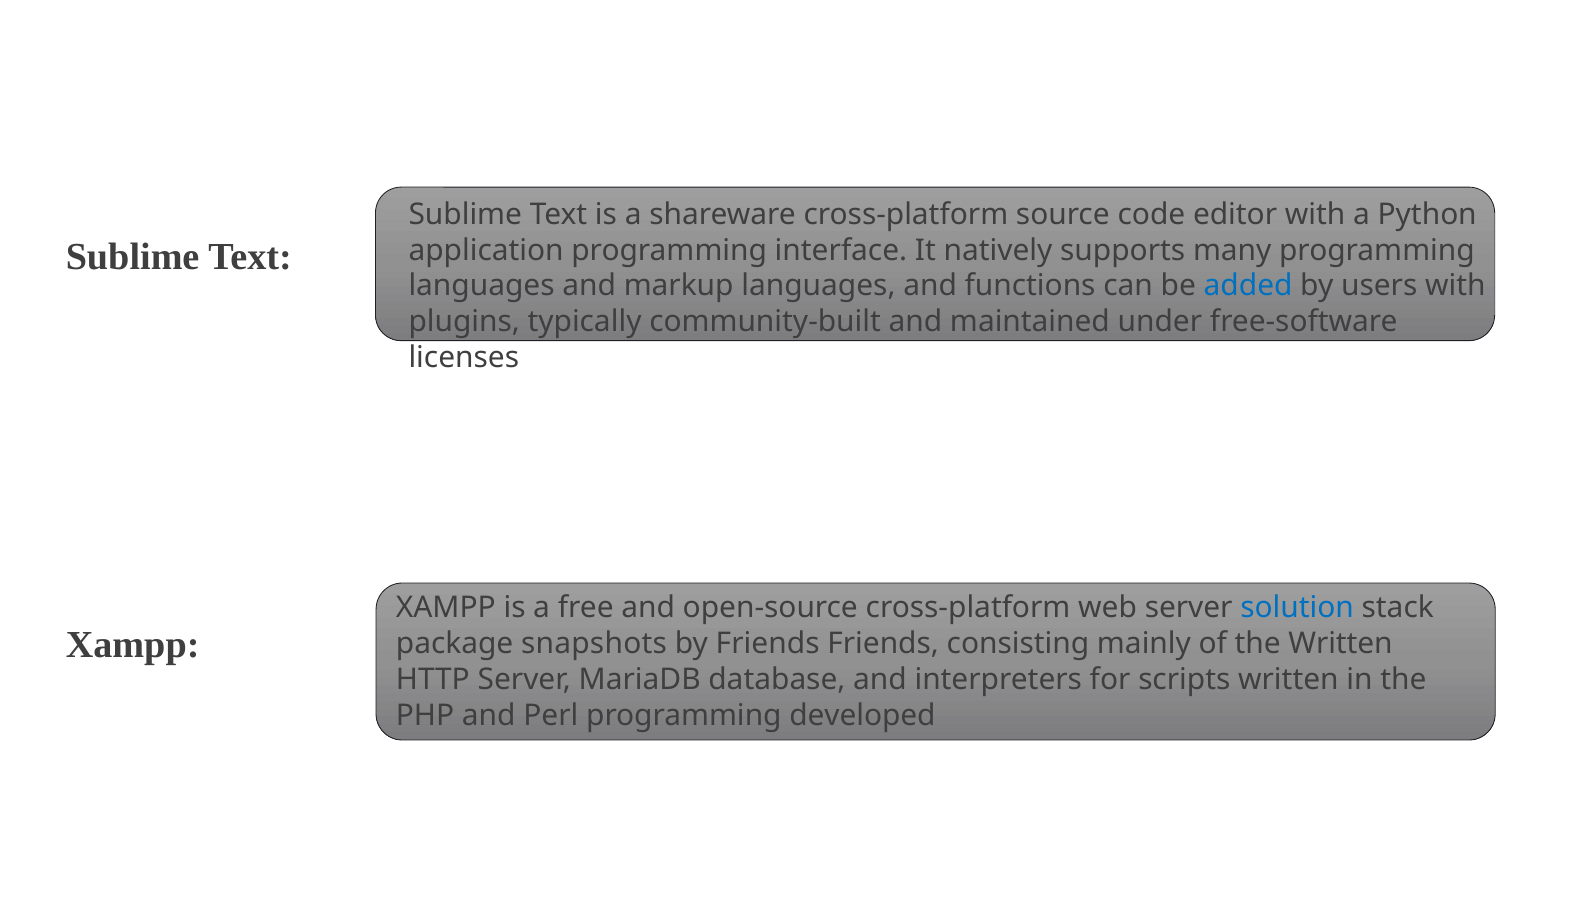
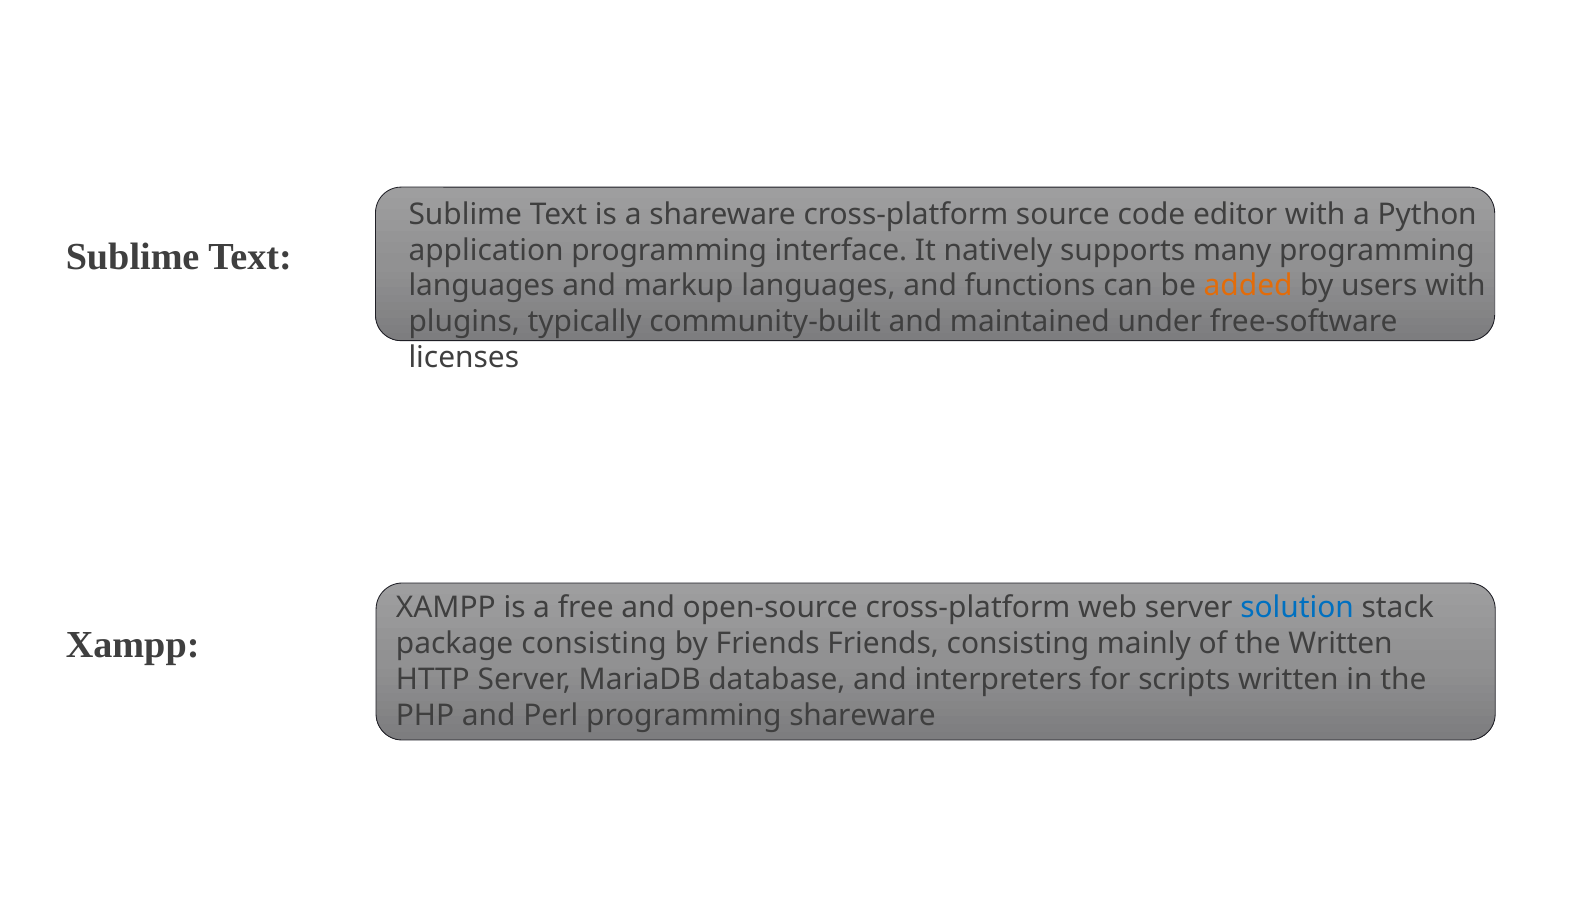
added colour: blue -> orange
package snapshots: snapshots -> consisting
programming developed: developed -> shareware
